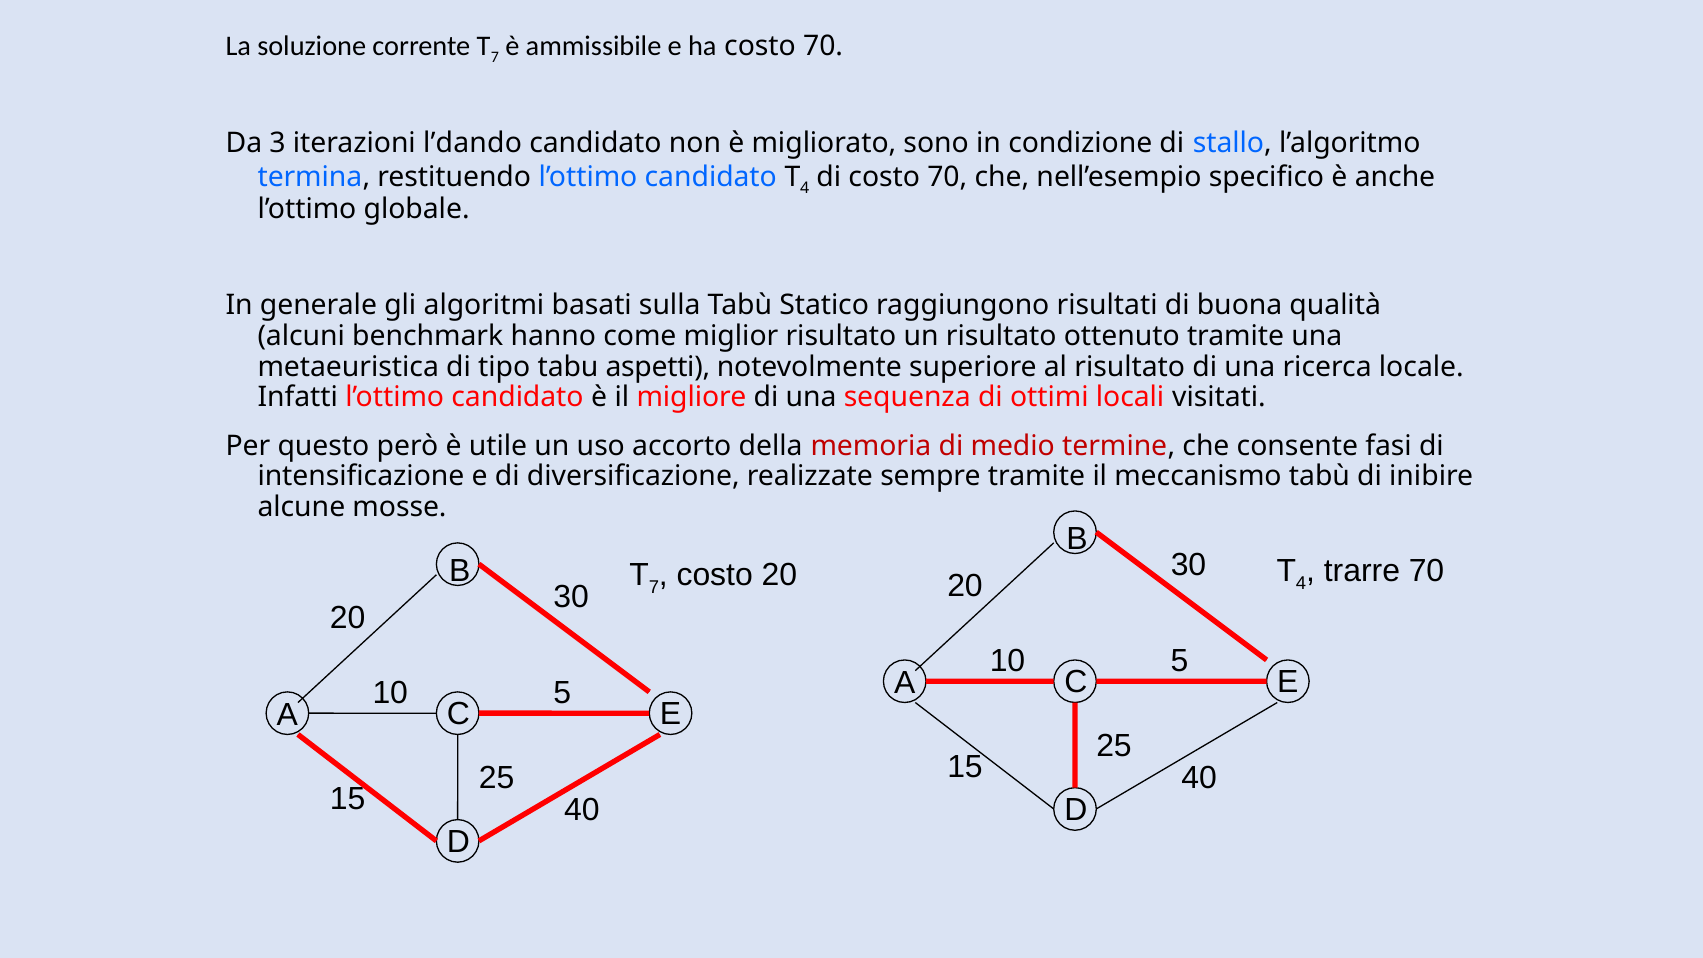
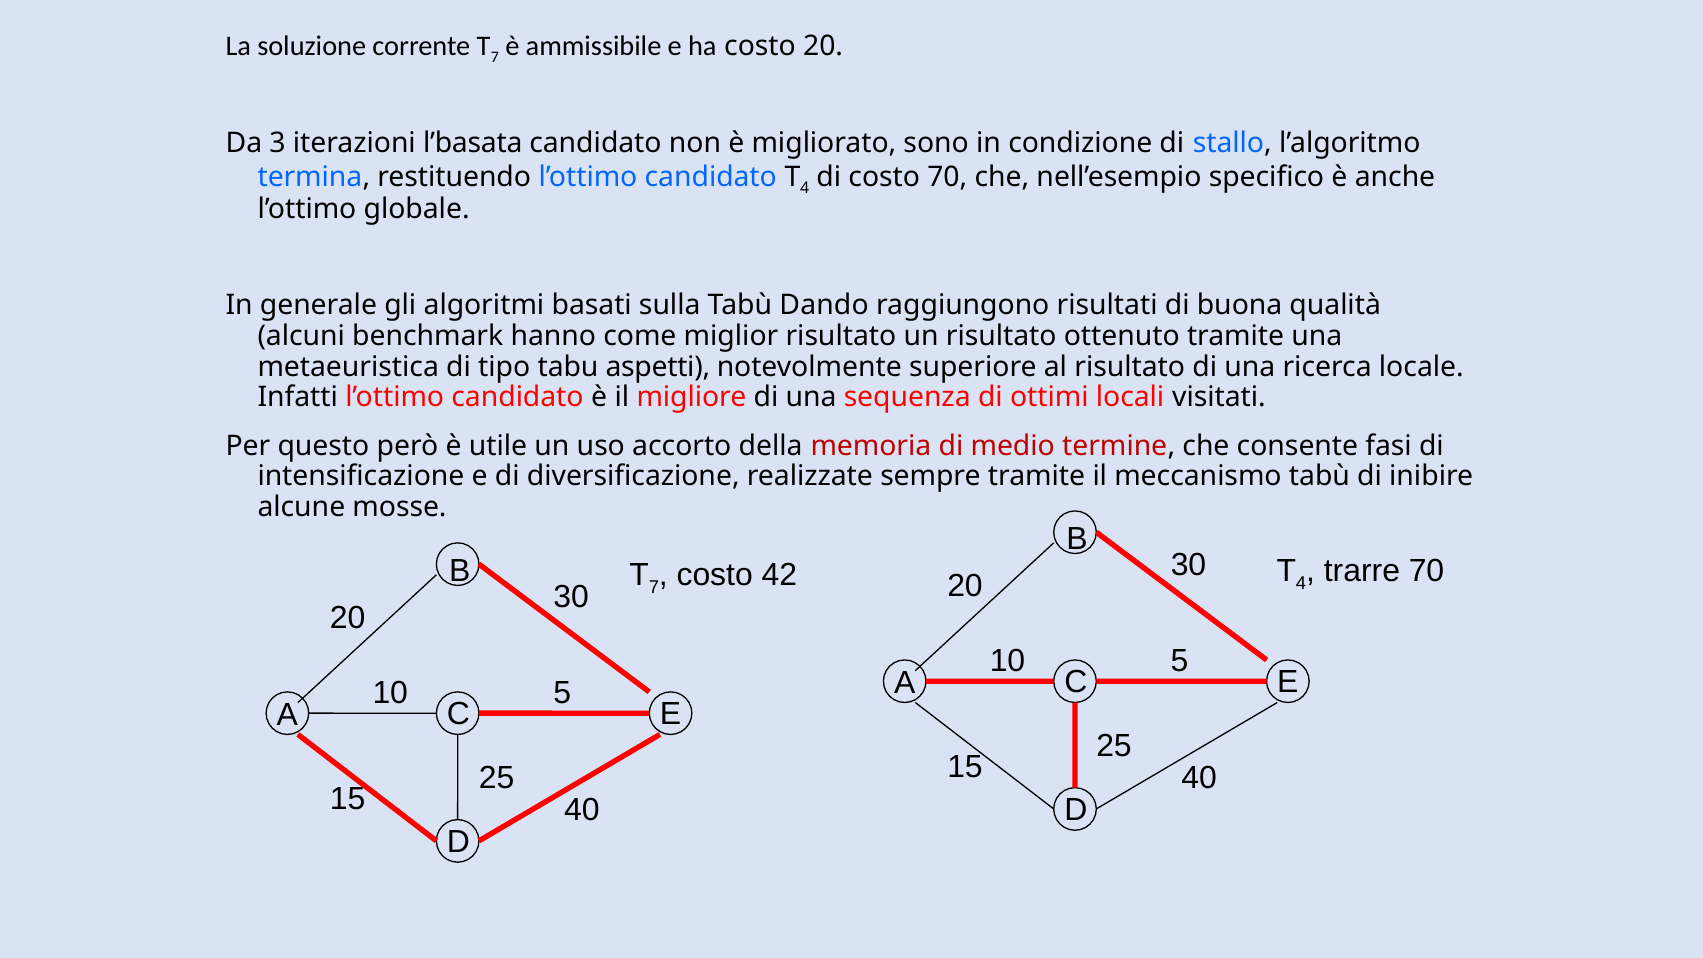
ha costo 70: 70 -> 20
l’dando: l’dando -> l’basata
Statico: Statico -> Dando
costo 20: 20 -> 42
